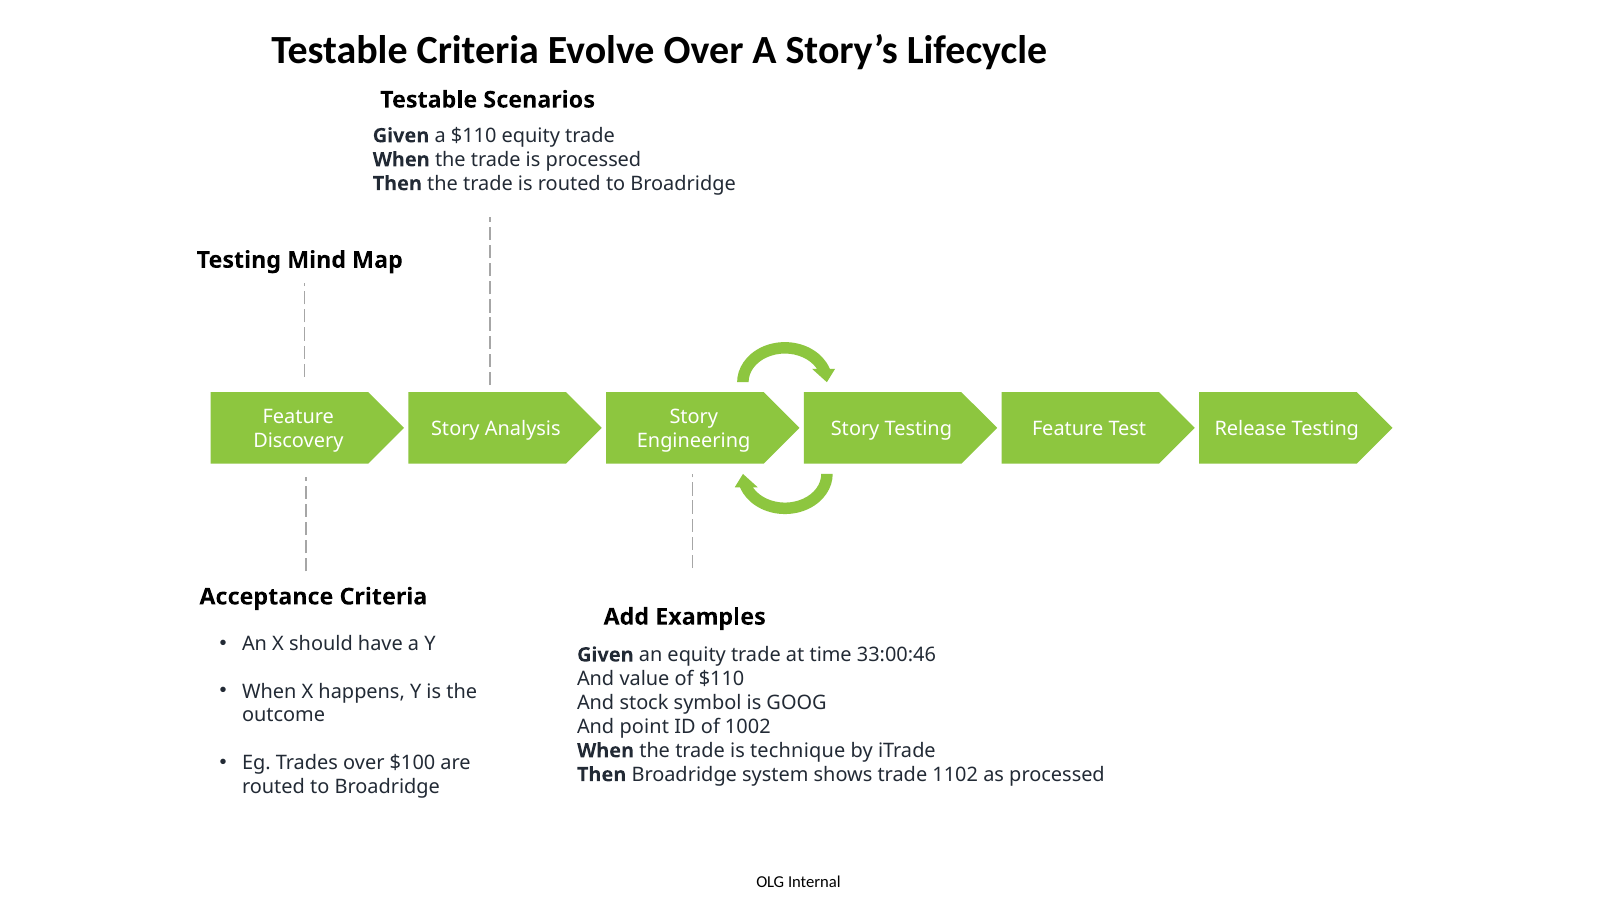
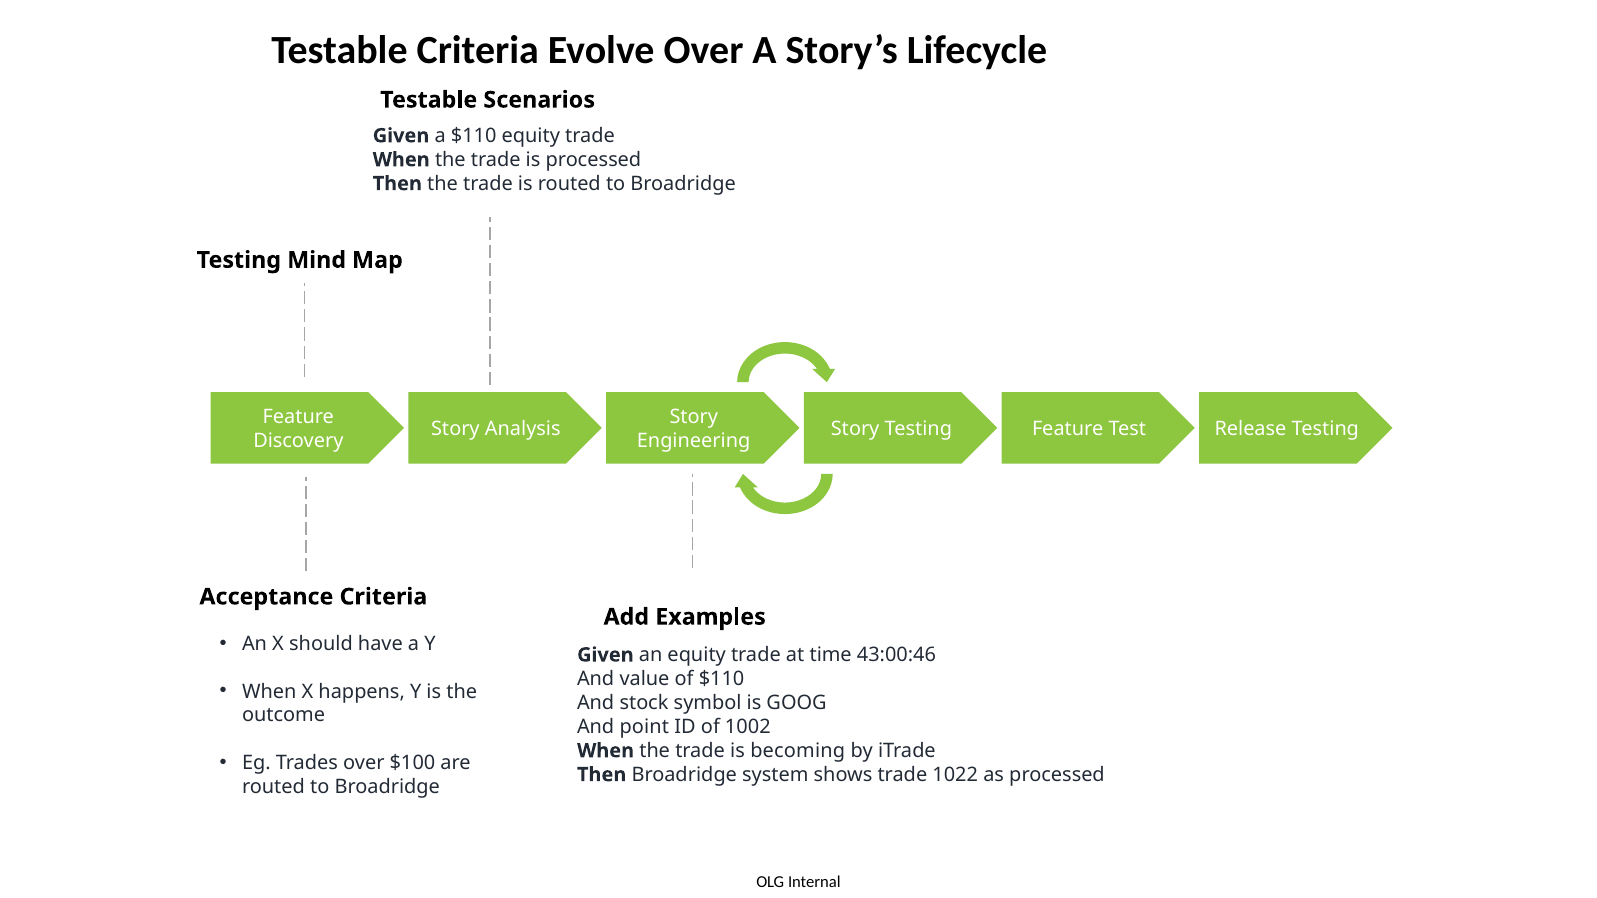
33:00:46: 33:00:46 -> 43:00:46
technique: technique -> becoming
1102: 1102 -> 1022
